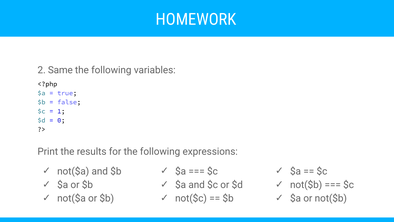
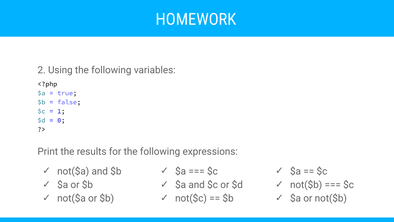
Same: Same -> Using
